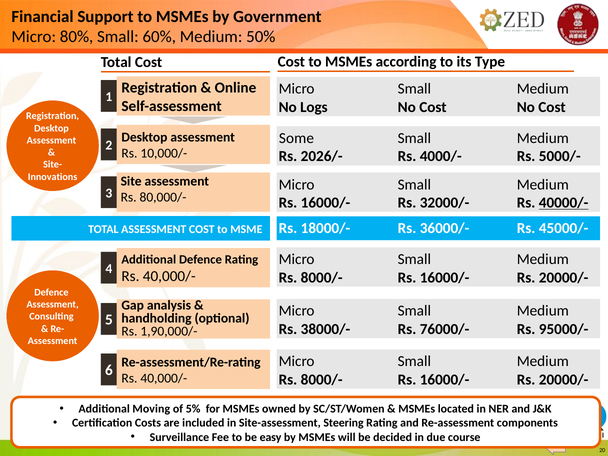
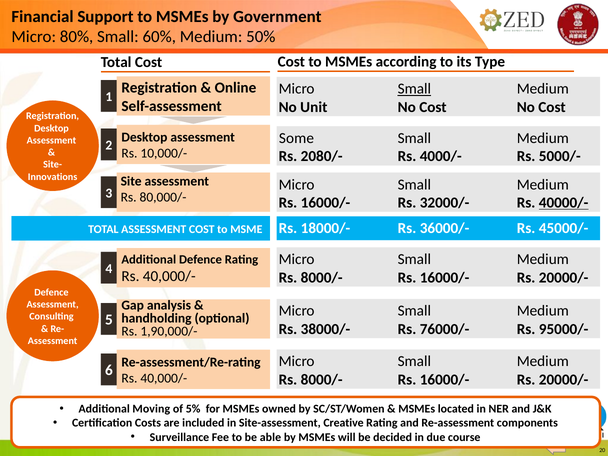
Small at (414, 89) underline: none -> present
Logs: Logs -> Unit
2026/-: 2026/- -> 2080/-
Steering: Steering -> Creative
easy: easy -> able
